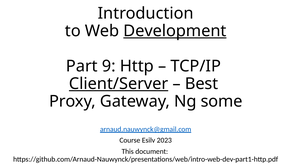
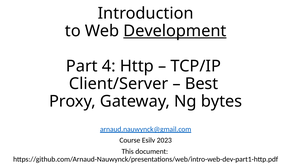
9: 9 -> 4
Client/Server underline: present -> none
some: some -> bytes
